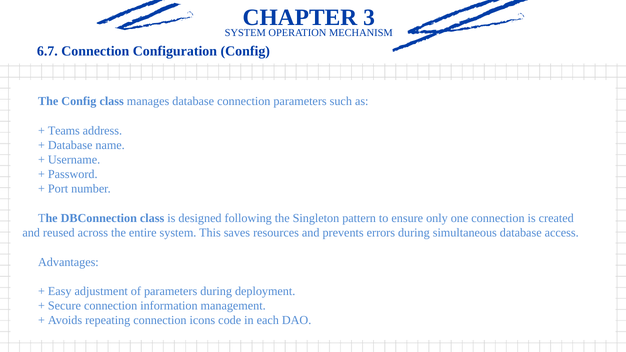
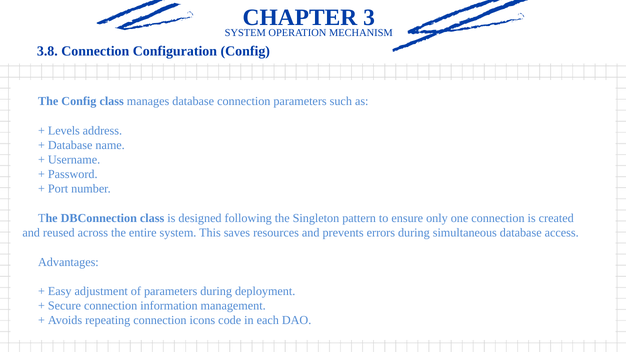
6.7: 6.7 -> 3.8
Teams: Teams -> Levels
